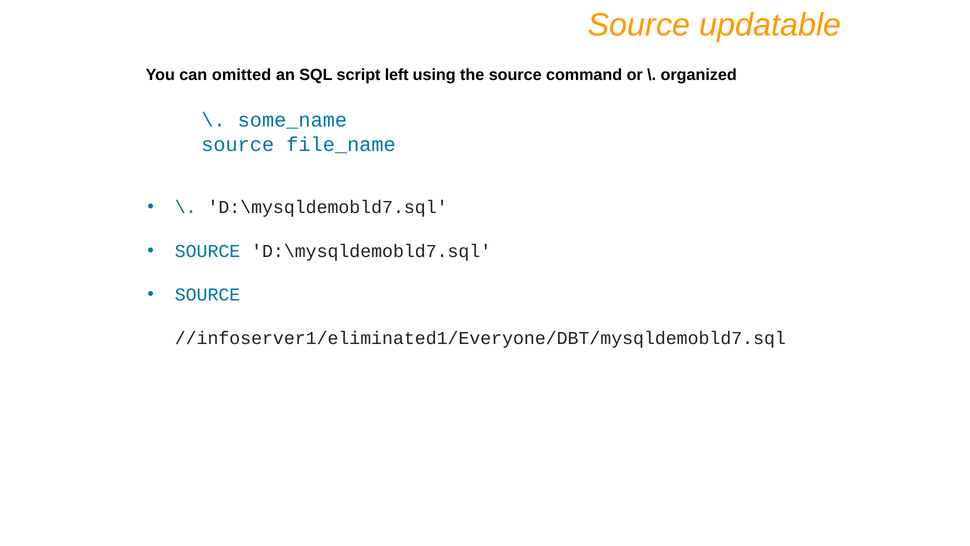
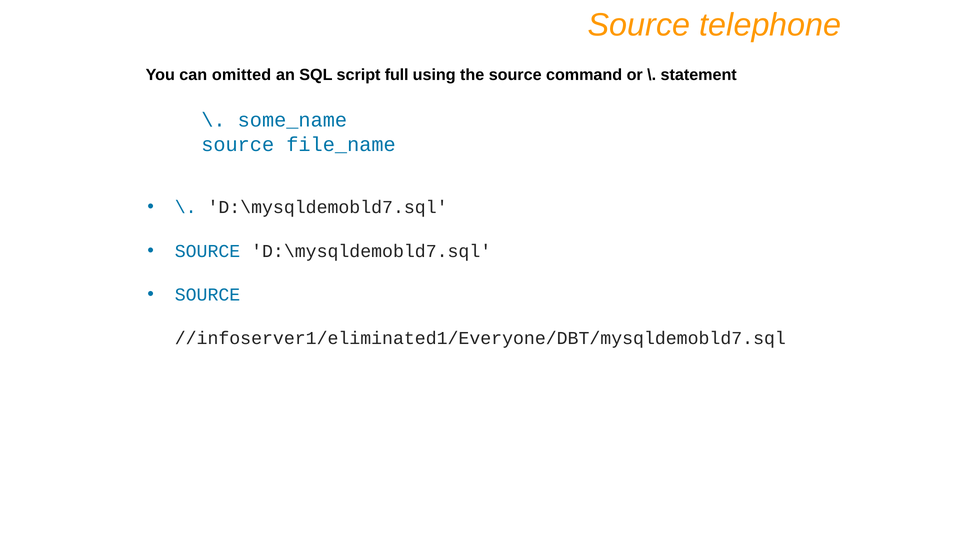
updatable: updatable -> telephone
left: left -> full
organized: organized -> statement
